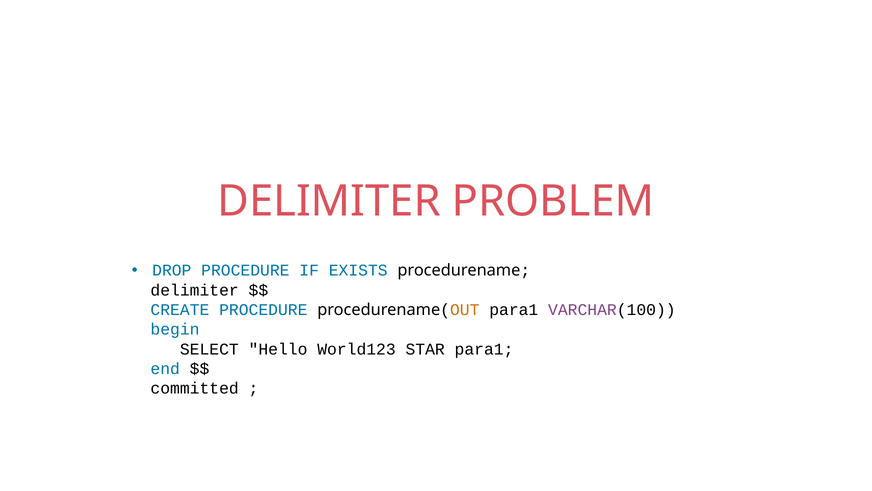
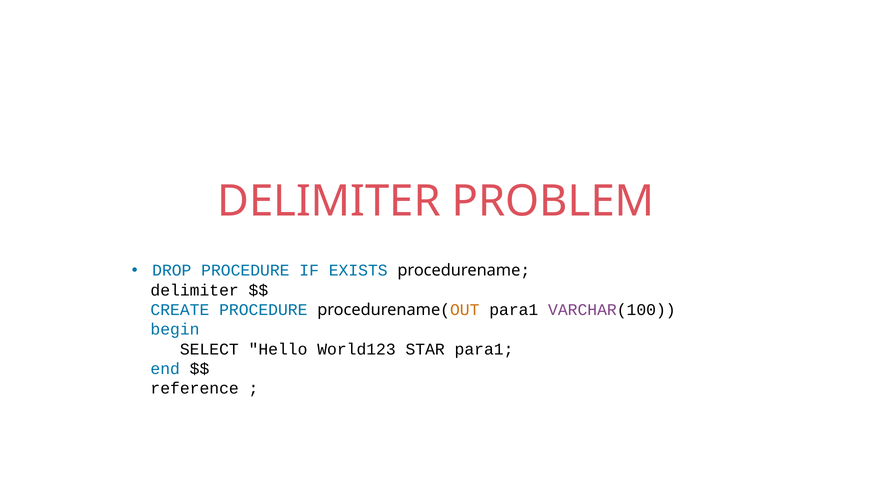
committed: committed -> reference
